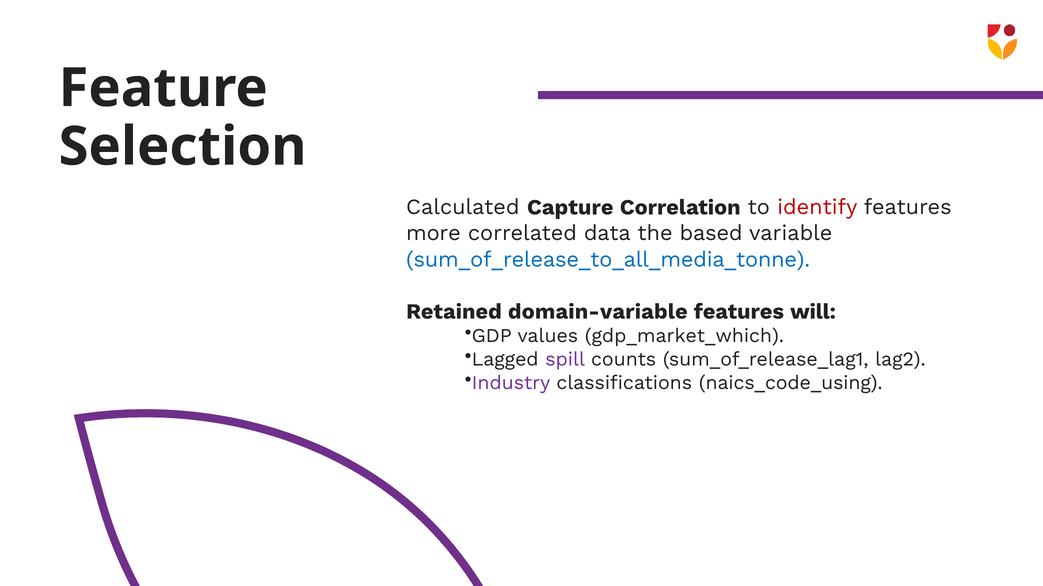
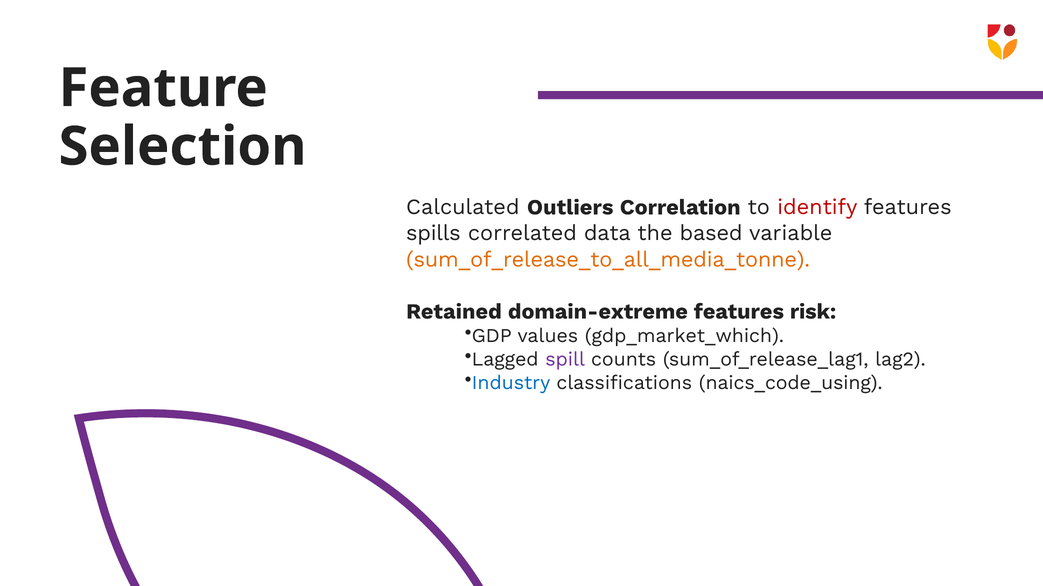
Capture: Capture -> Outliers
more: more -> spills
sum_of_release_to_all_media_tonne colour: blue -> orange
domain-variable: domain-variable -> domain-extreme
will: will -> risk
Industry colour: purple -> blue
